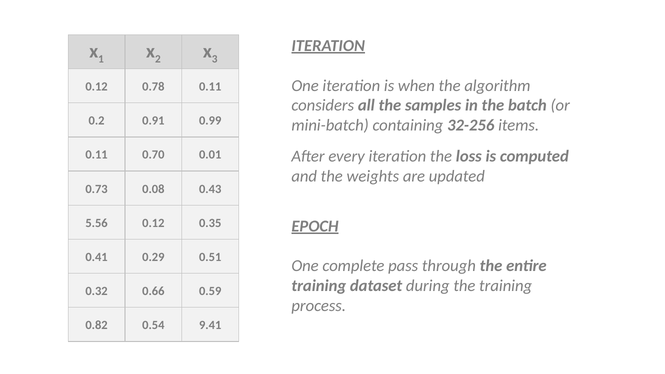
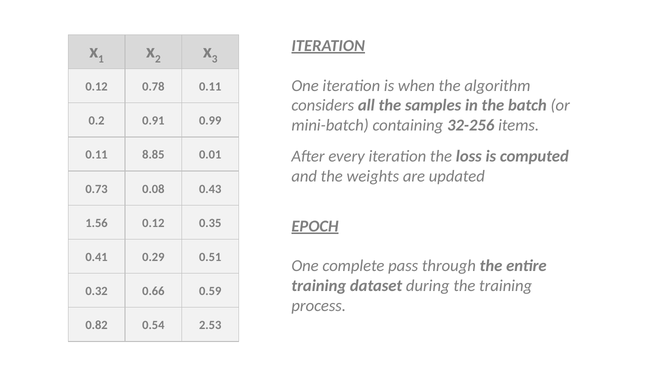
0.70: 0.70 -> 8.85
5.56: 5.56 -> 1.56
9.41: 9.41 -> 2.53
